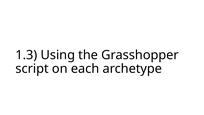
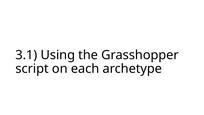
1.3: 1.3 -> 3.1
